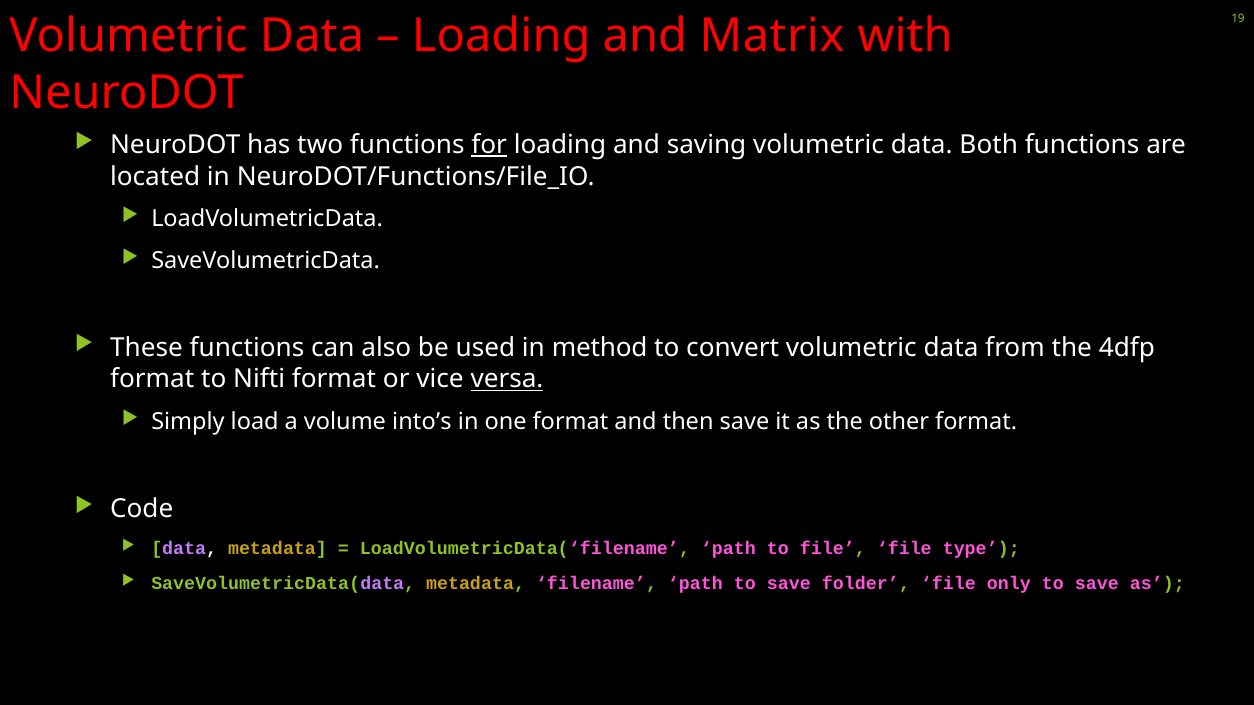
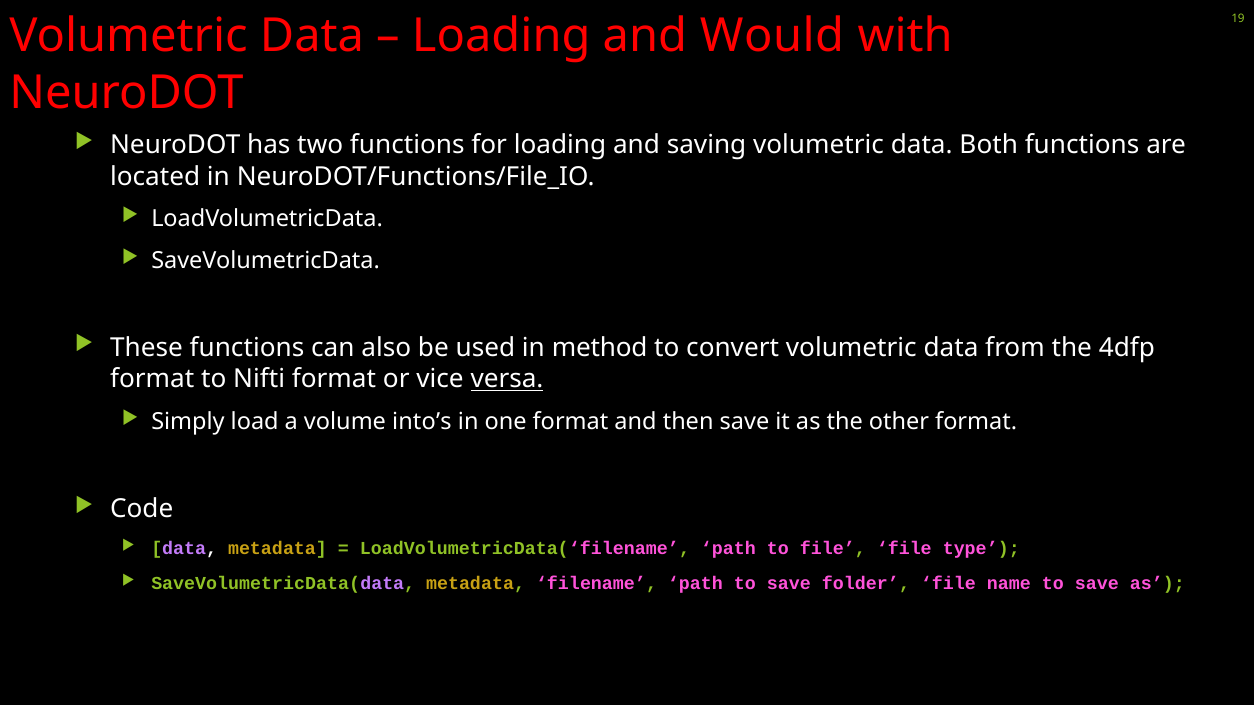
Matrix: Matrix -> Would
for underline: present -> none
only: only -> name
